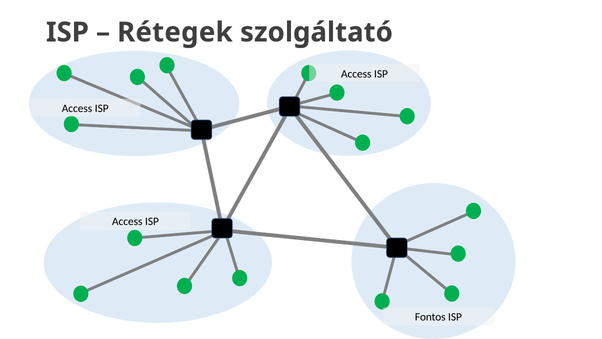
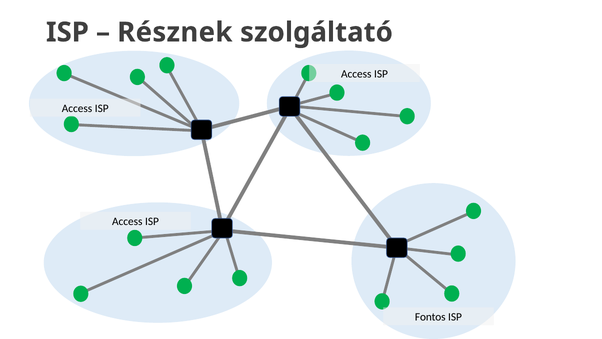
Rétegek: Rétegek -> Résznek
